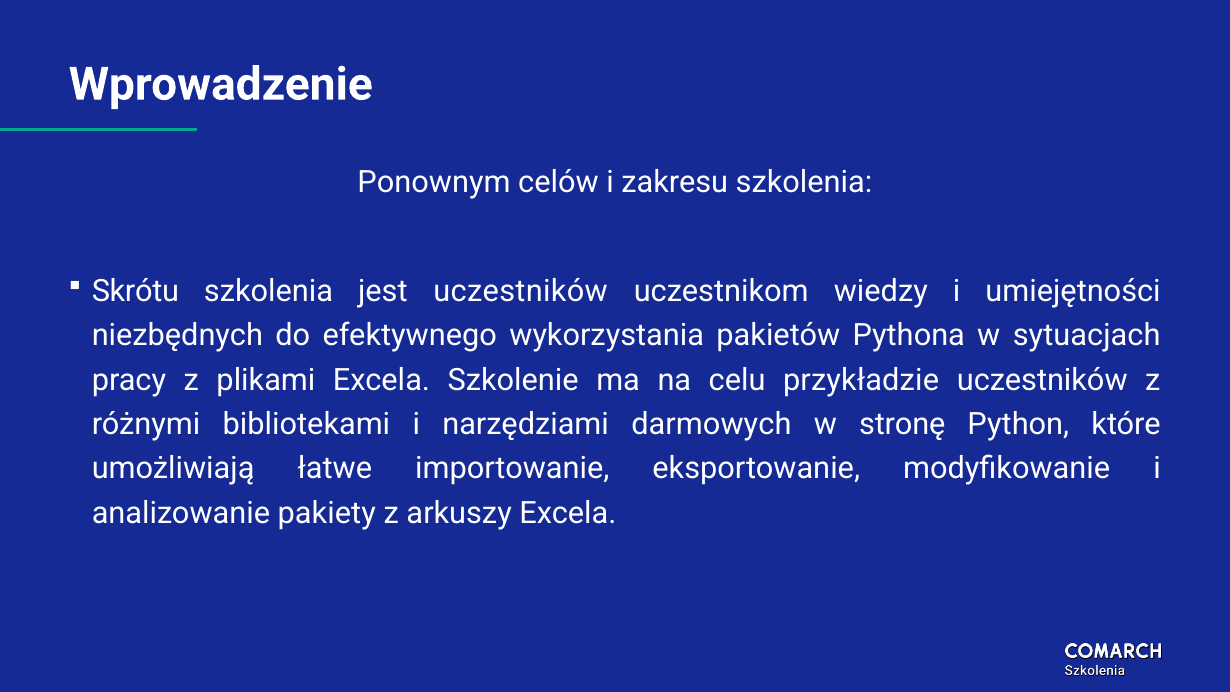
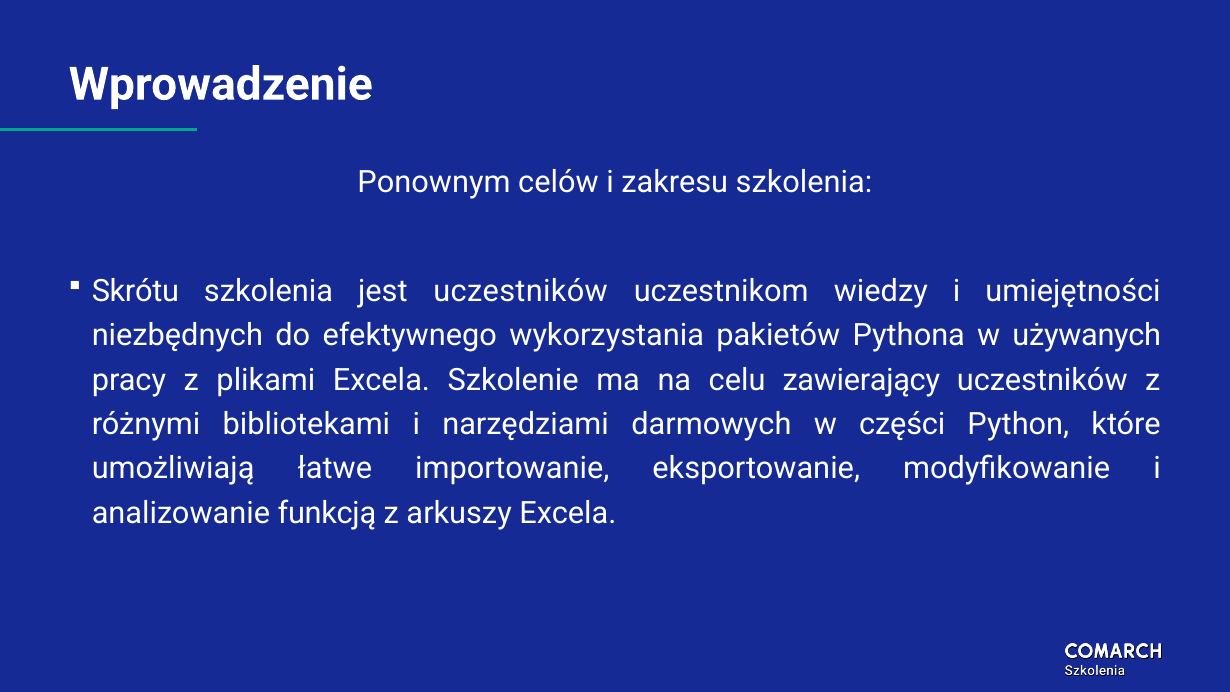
sytuacjach: sytuacjach -> używanych
przykładzie: przykładzie -> zawierający
stronę: stronę -> części
pakiety: pakiety -> funkcją
